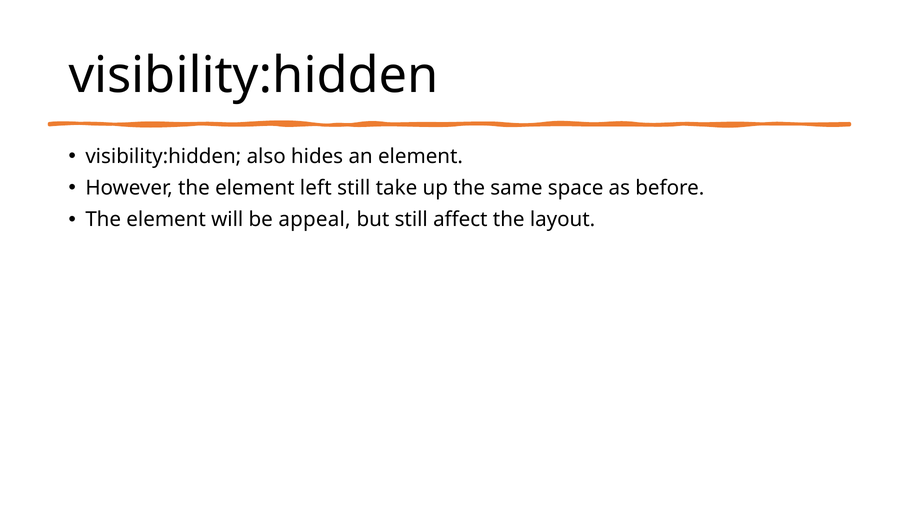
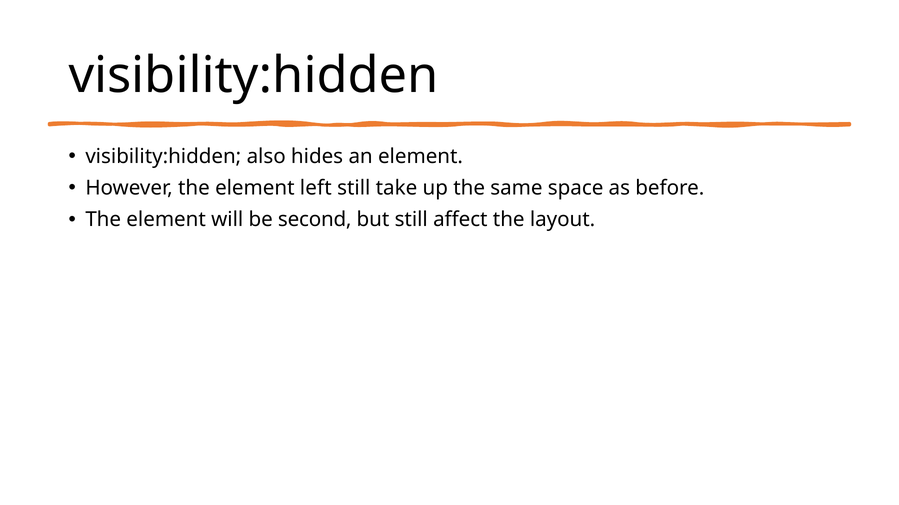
appeal: appeal -> second
